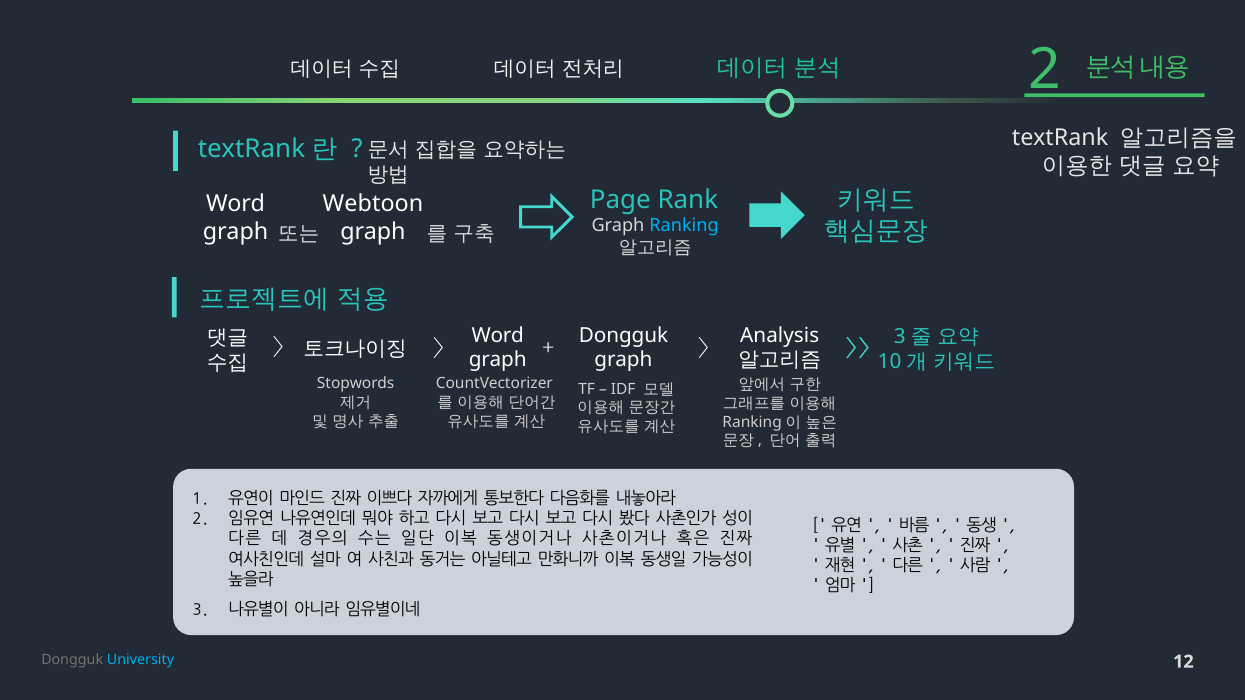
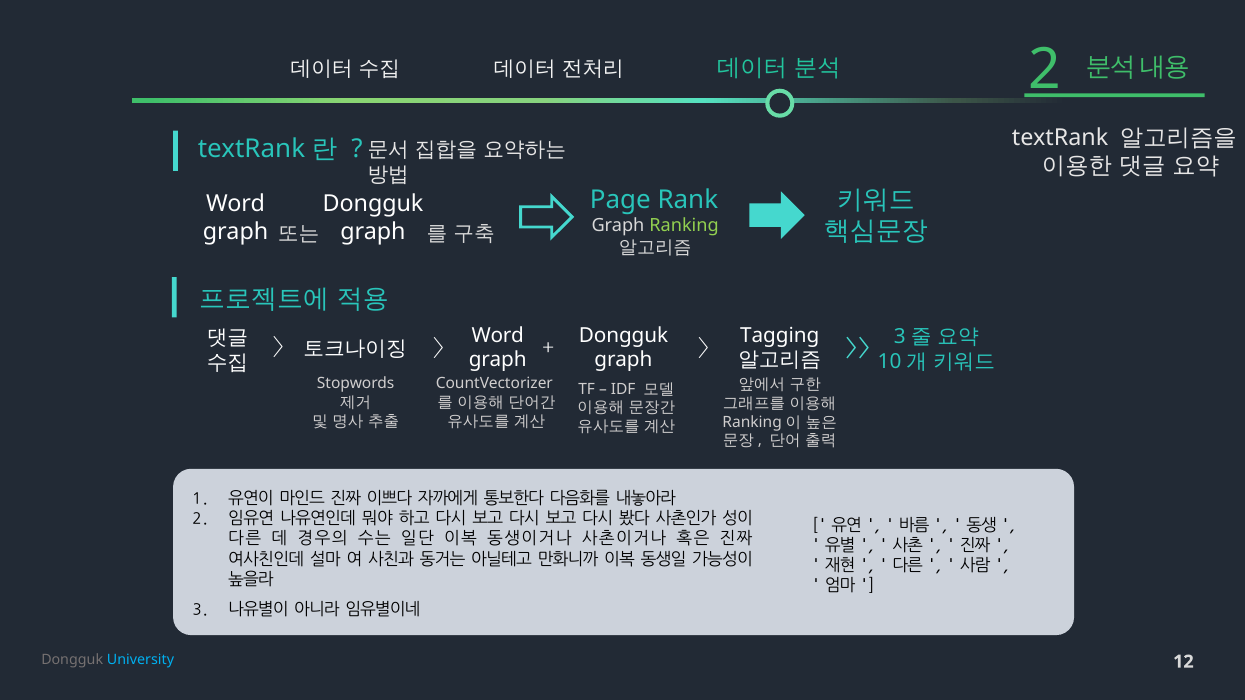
Webtoon at (373, 204): Webtoon -> Dongguk
Ranking colour: light blue -> light green
Analysis: Analysis -> Tagging
